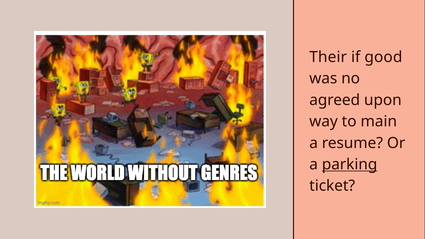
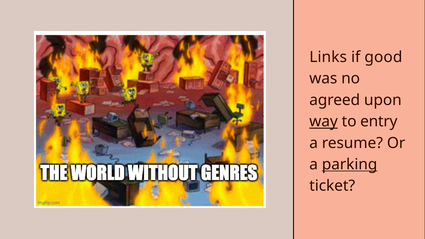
Their: Their -> Links
way underline: none -> present
main: main -> entry
